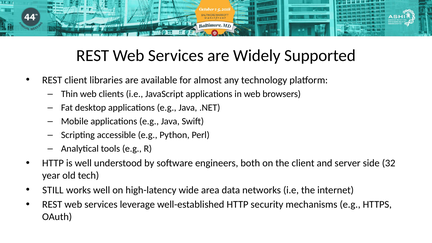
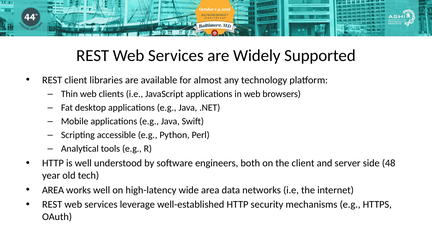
32: 32 -> 48
STILL at (53, 190): STILL -> AREA
